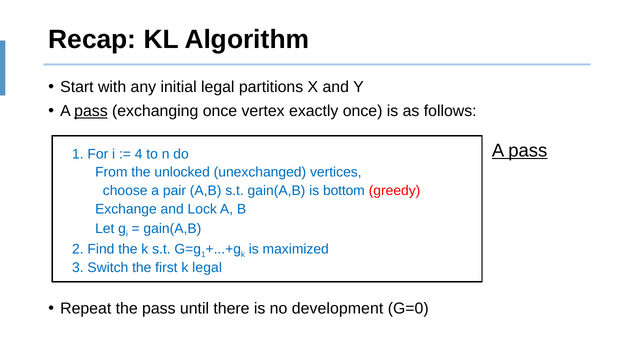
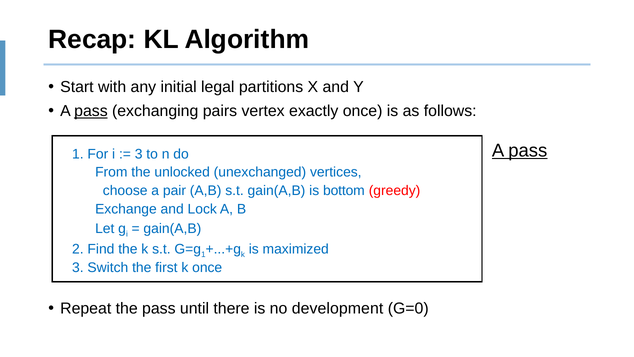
exchanging once: once -> pairs
4 at (139, 154): 4 -> 3
k legal: legal -> once
